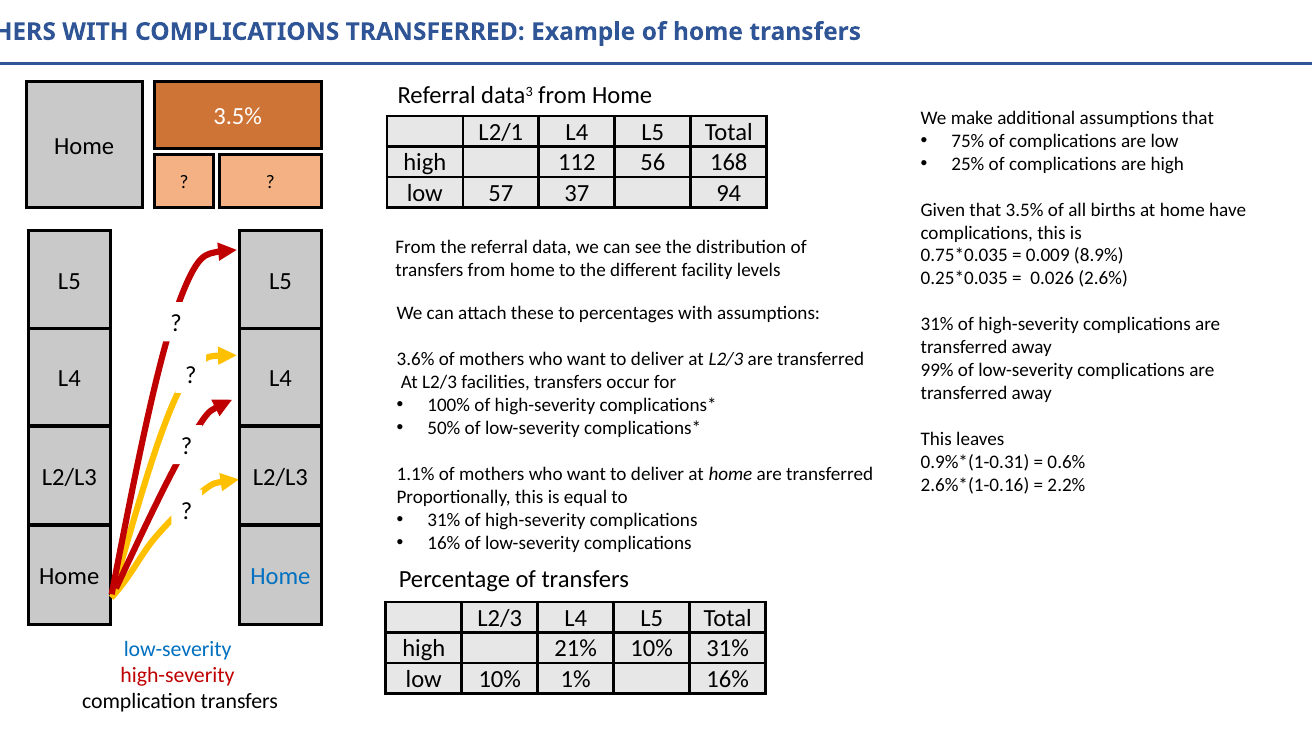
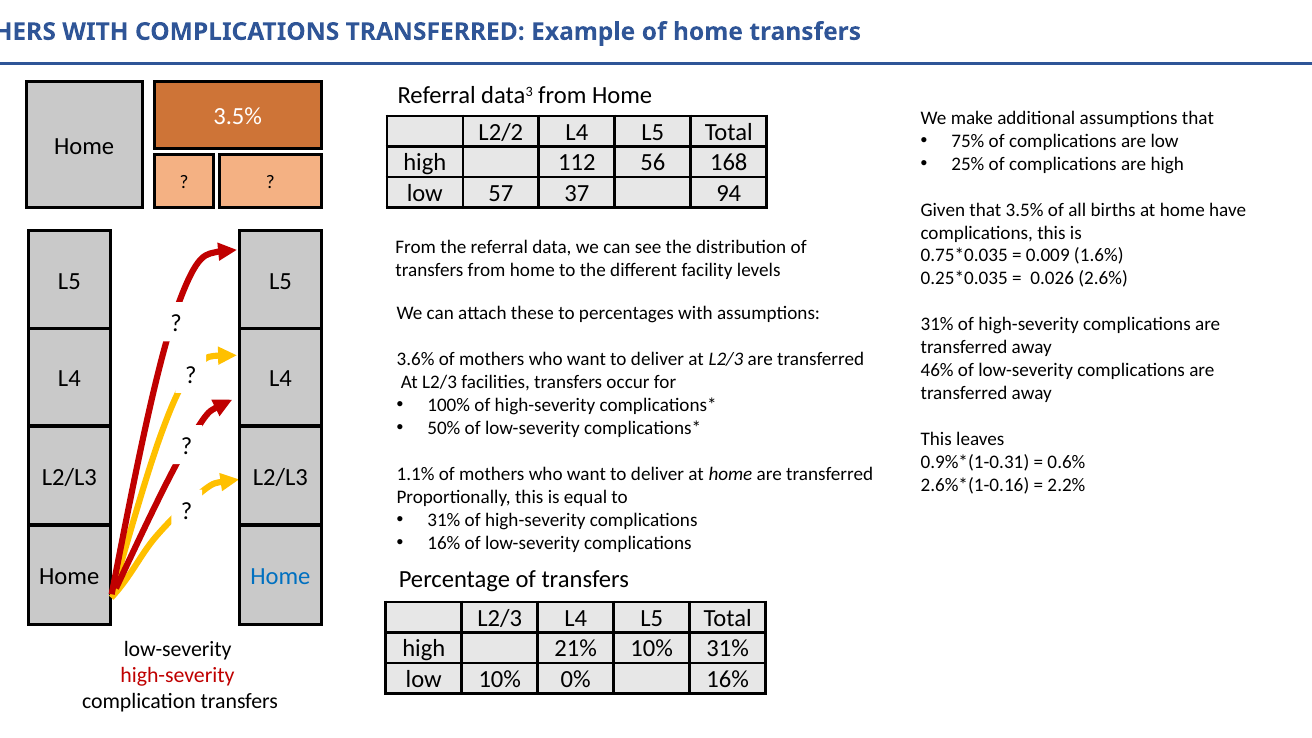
L2/1: L2/1 -> L2/2
8.9%: 8.9% -> 1.6%
99%: 99% -> 46%
low-severity at (178, 649) colour: blue -> black
1%: 1% -> 0%
